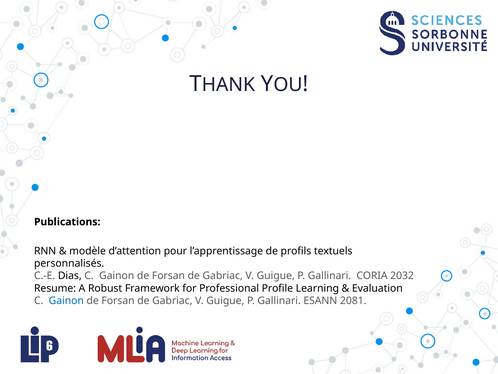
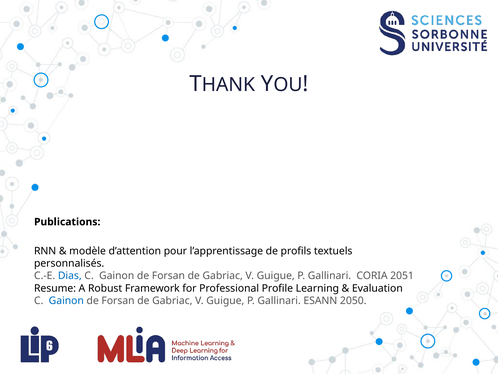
Dias colour: black -> blue
2032: 2032 -> 2051
2081: 2081 -> 2050
